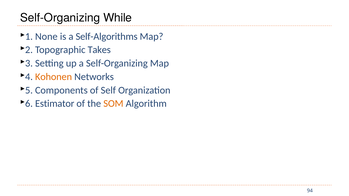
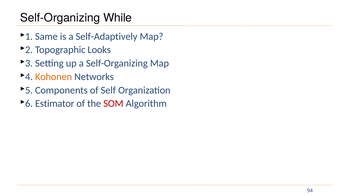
None: None -> Same
Self-Algorithms: Self-Algorithms -> Self-Adaptively
Takes: Takes -> Looks
SOM colour: orange -> red
